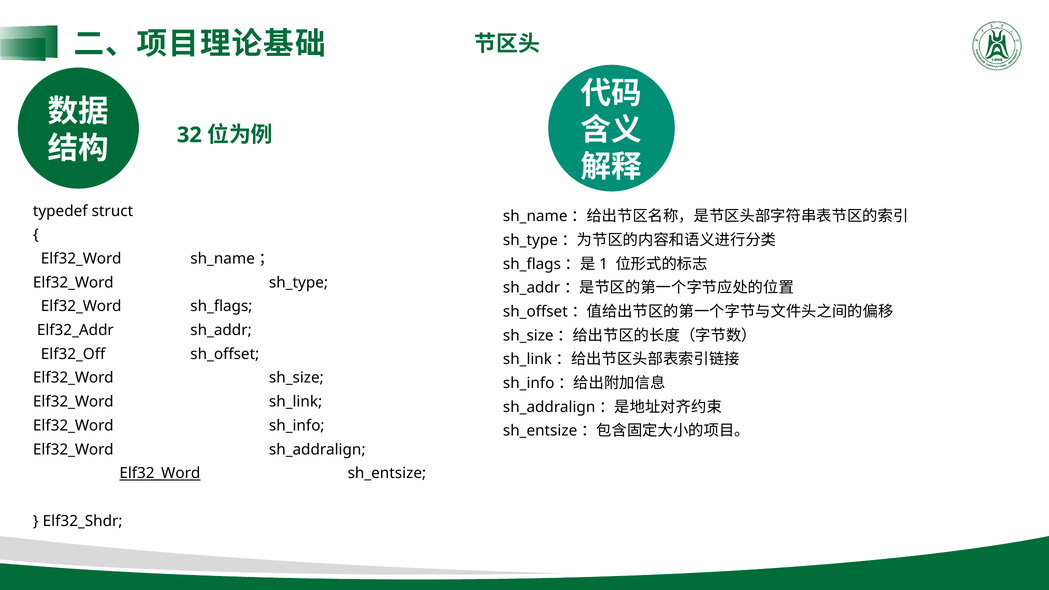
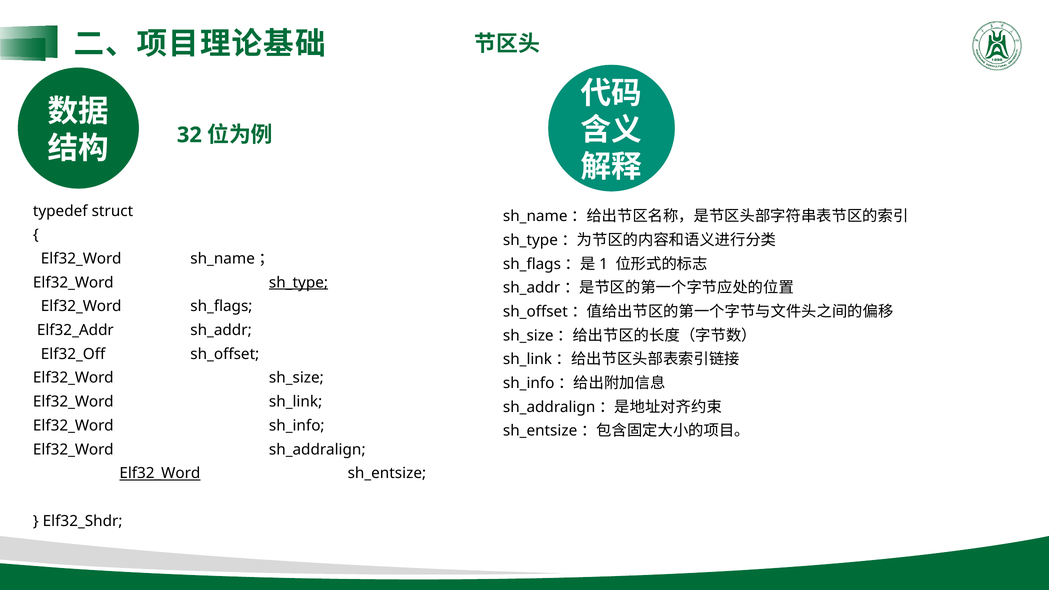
sh_type underline: none -> present
